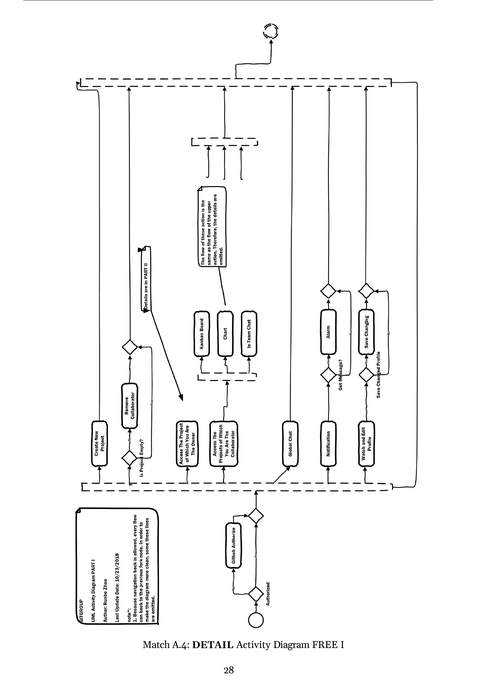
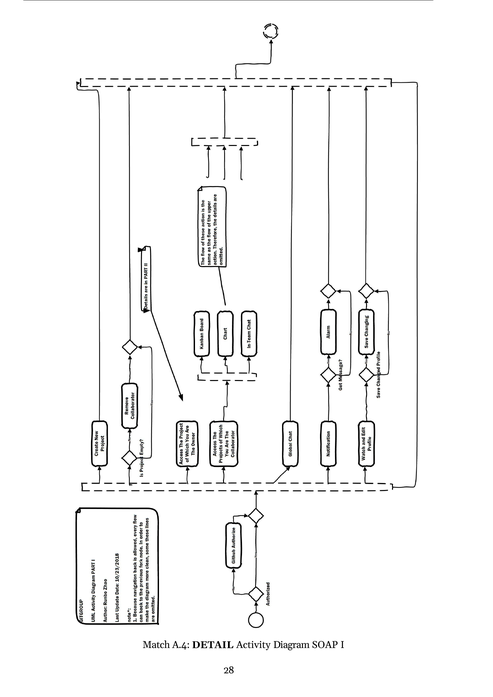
FREE: FREE -> SOAP
